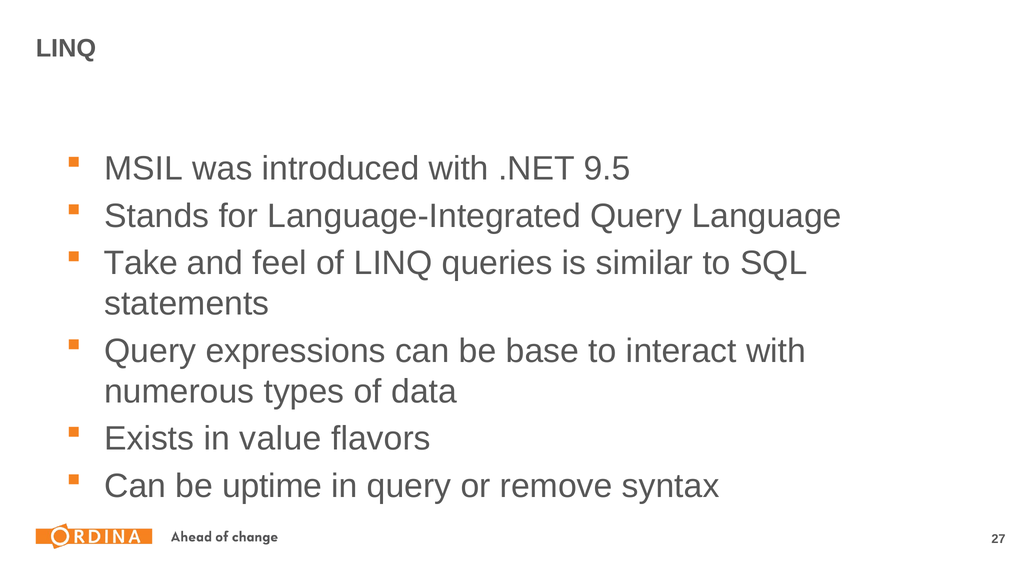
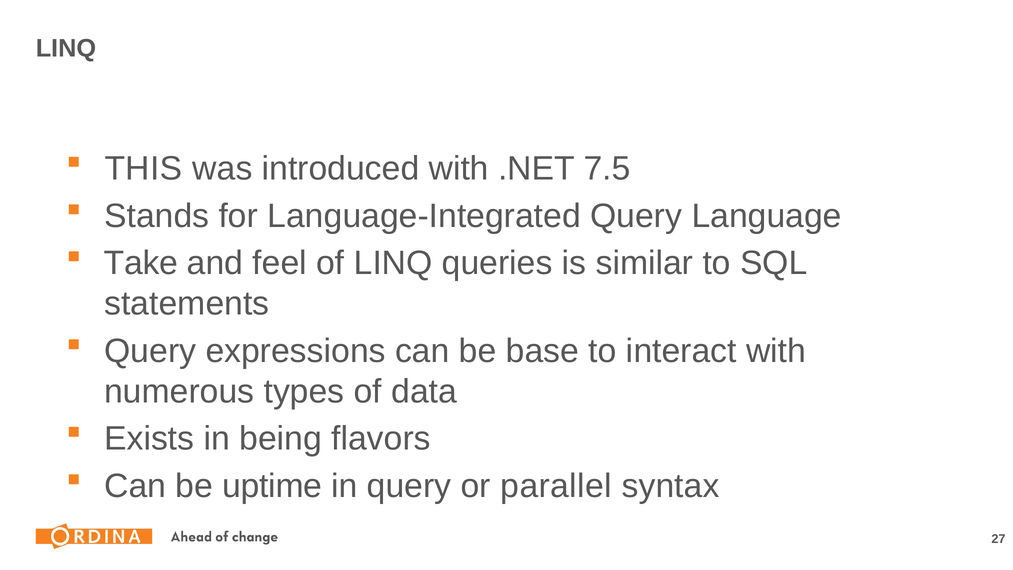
MSIL: MSIL -> THIS
9.5: 9.5 -> 7.5
value: value -> being
remove: remove -> parallel
